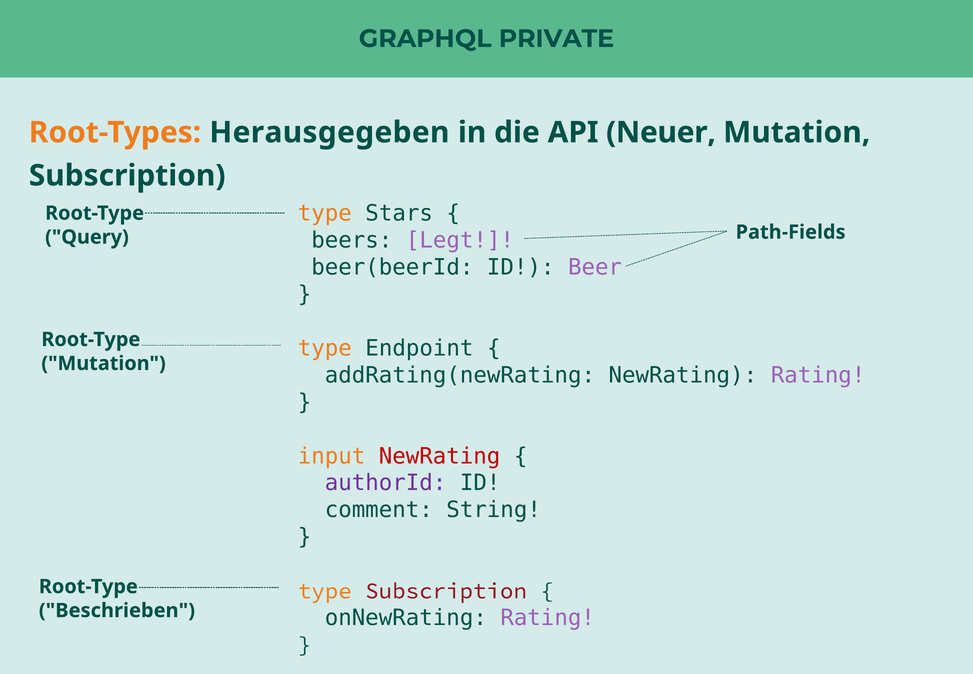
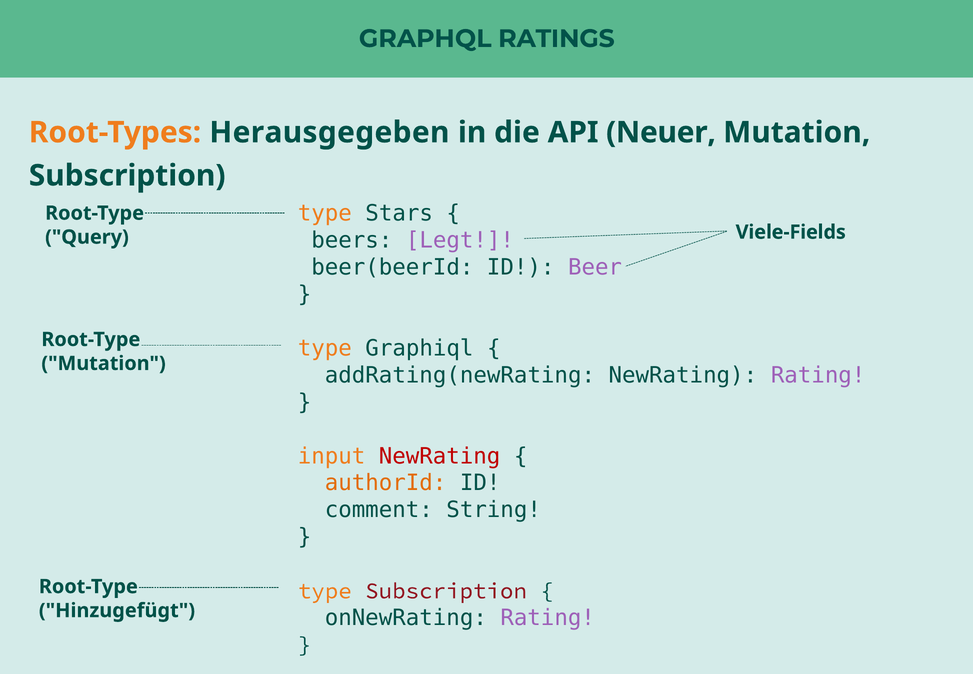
PRIVATE: PRIVATE -> RATINGS
Path-Fields: Path-Fields -> Viele-Fields
Endpoint: Endpoint -> Graphiql
authorId colour: purple -> orange
Beschrieben: Beschrieben -> Hinzugefügt
